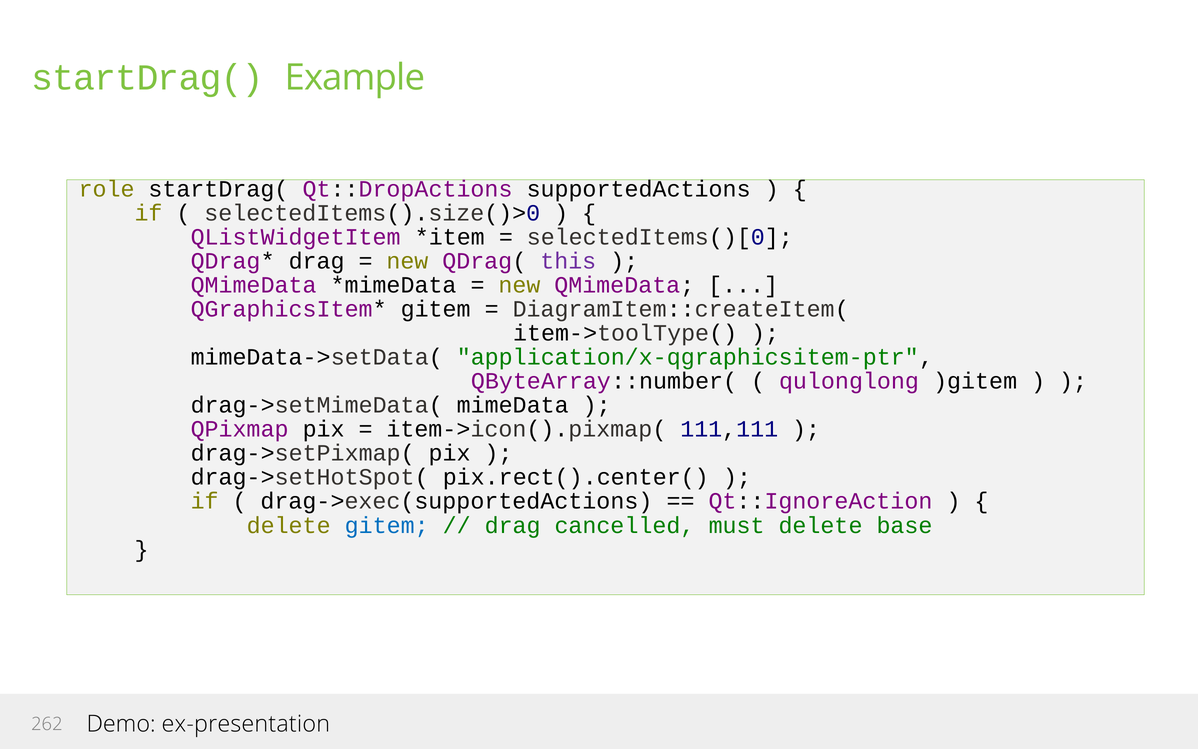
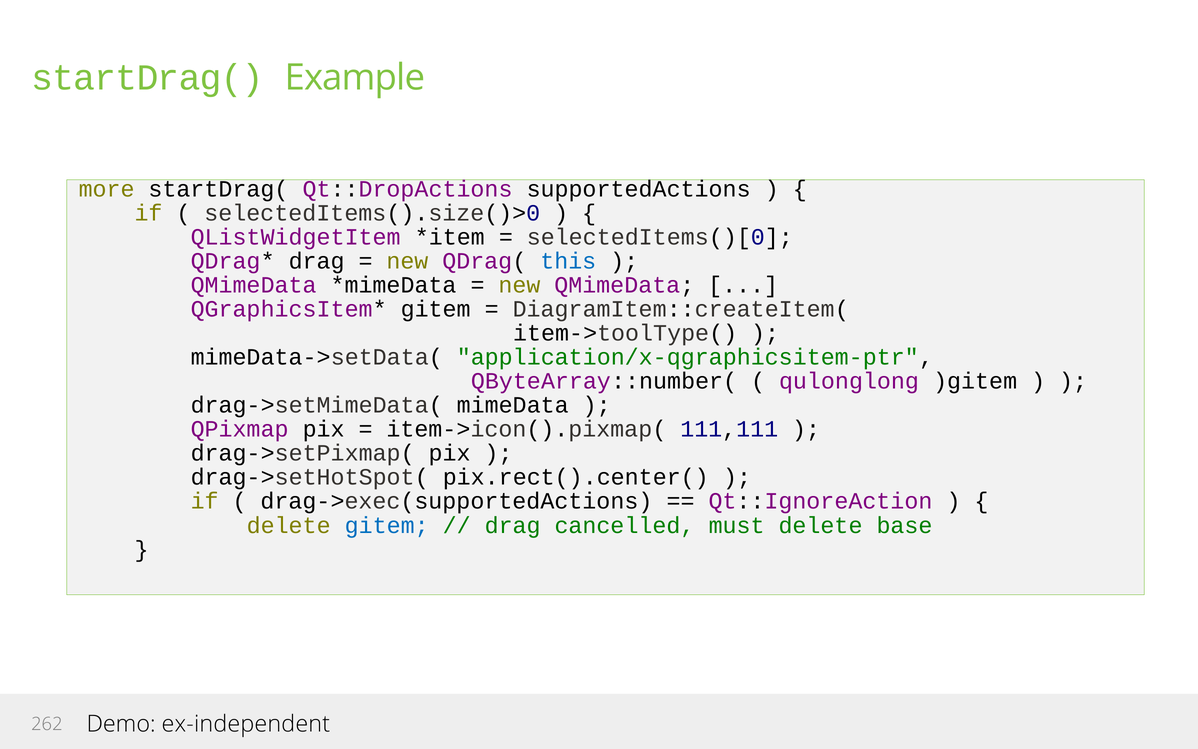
role: role -> more
this colour: purple -> blue
ex-presentation: ex-presentation -> ex-independent
